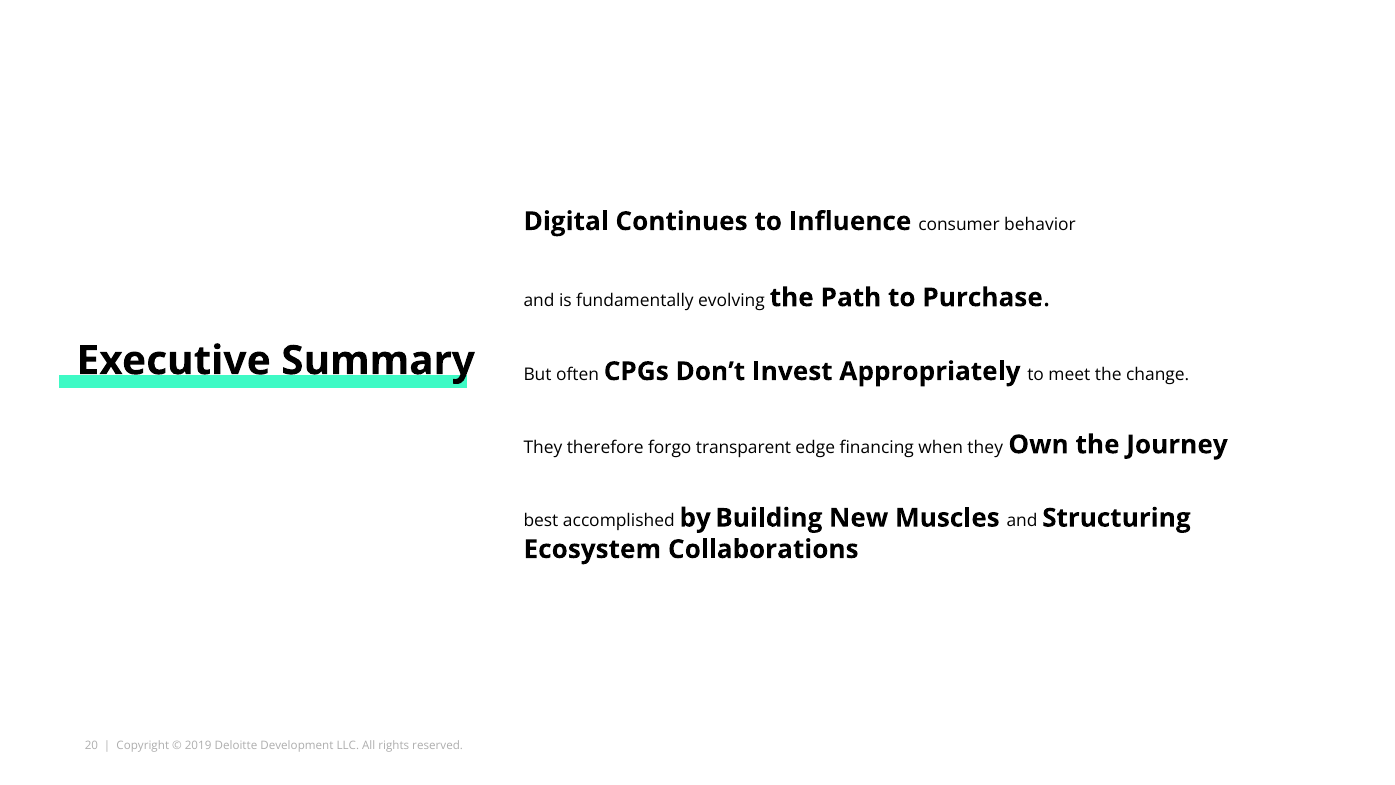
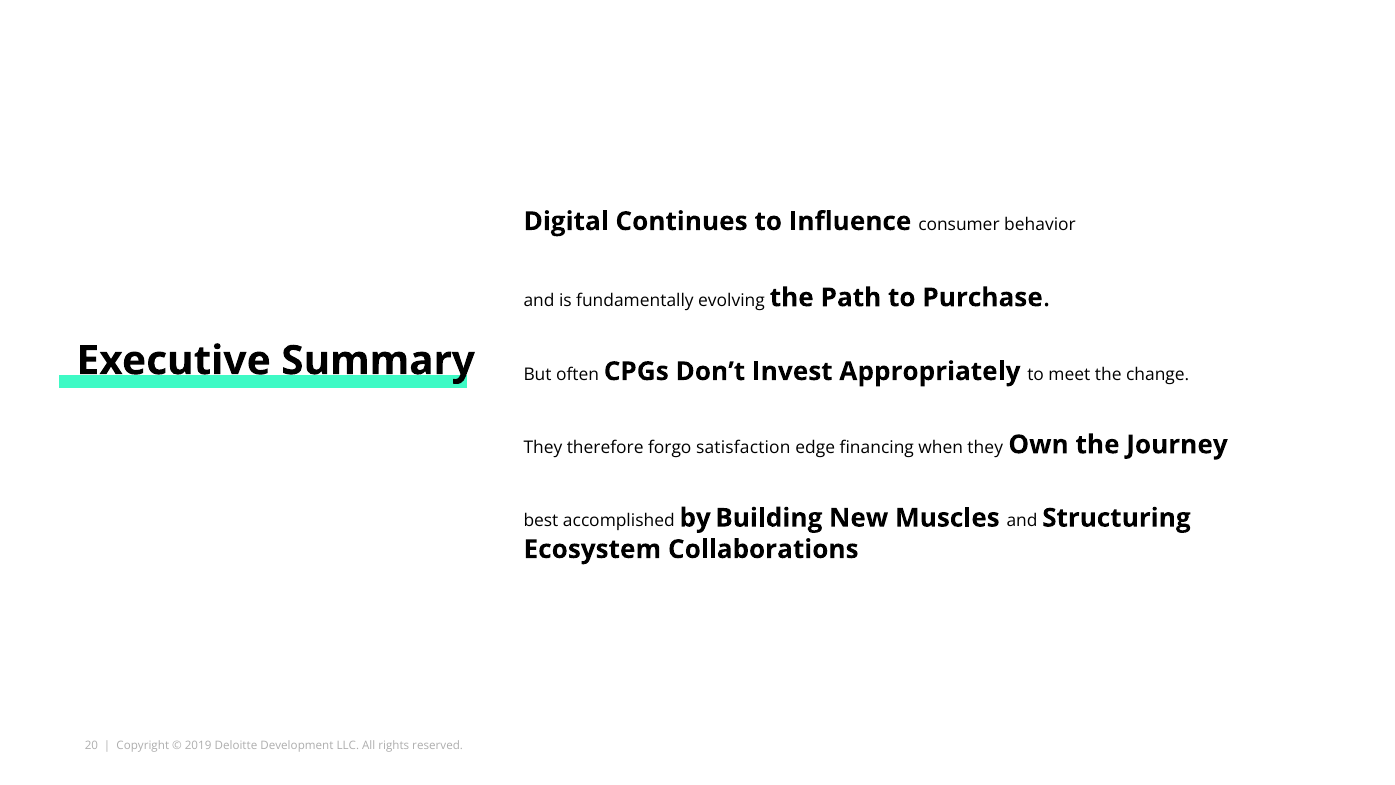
transparent: transparent -> satisfaction
